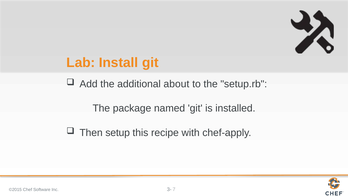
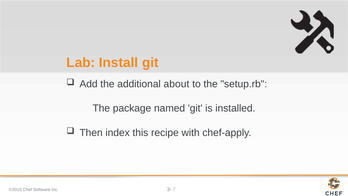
setup: setup -> index
